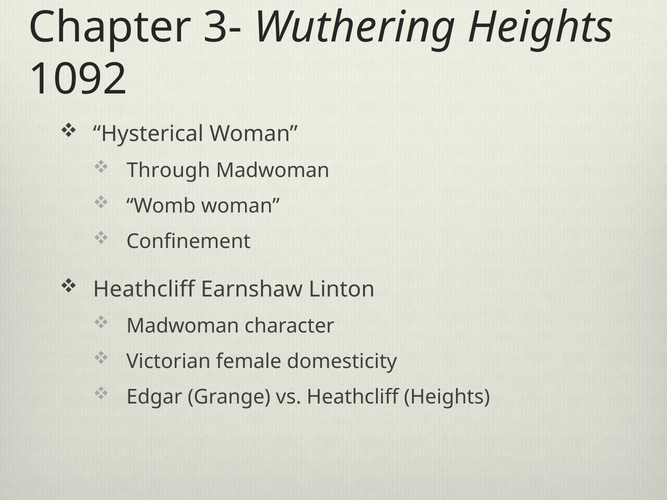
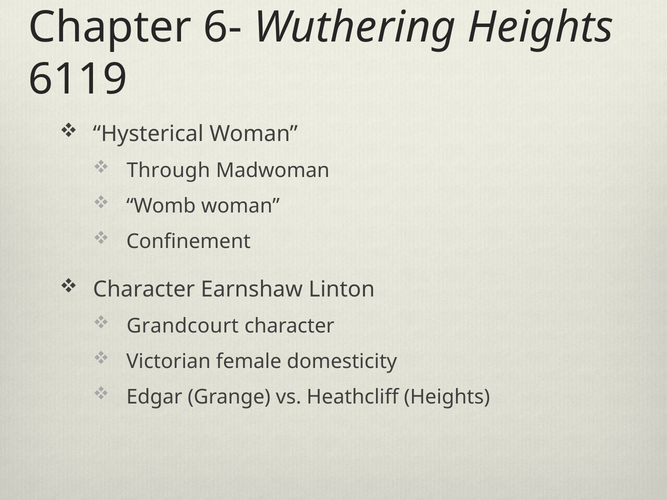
3-: 3- -> 6-
1092: 1092 -> 6119
Heathcliff at (144, 290): Heathcliff -> Character
Madwoman at (183, 326): Madwoman -> Grandcourt
